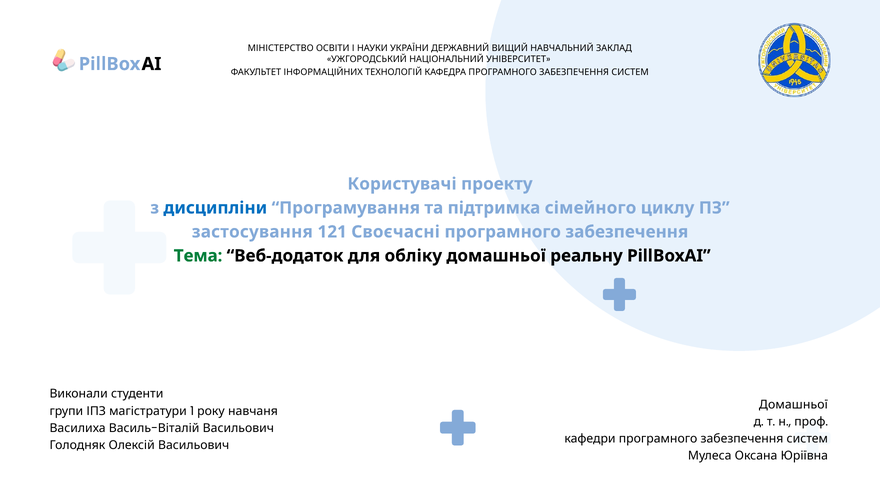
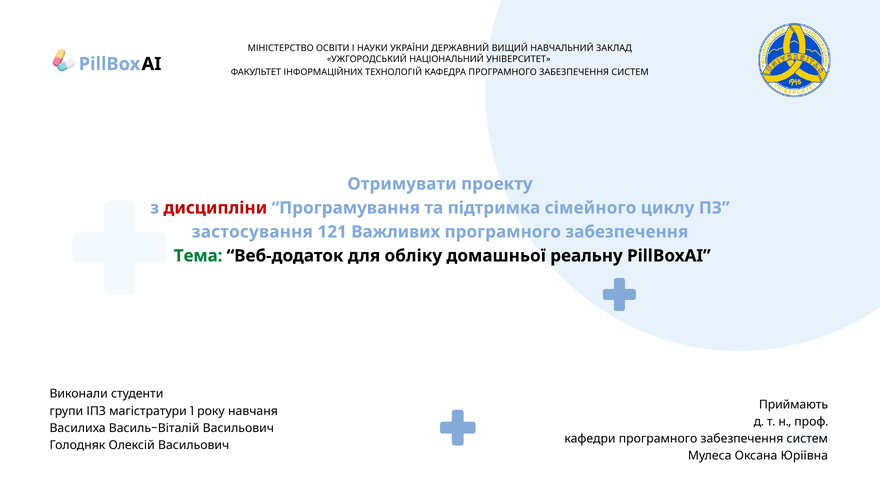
Користувачі: Користувачі -> Отримувати
дисципліни colour: blue -> red
Своєчасні: Своєчасні -> Важливих
Домашньої at (793, 404): Домашньої -> Приймають
